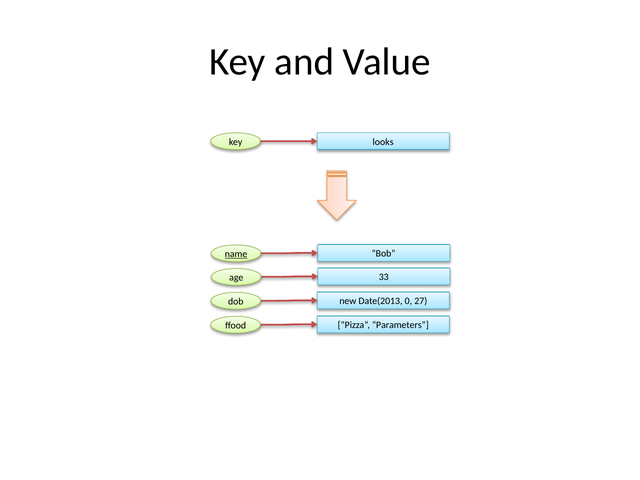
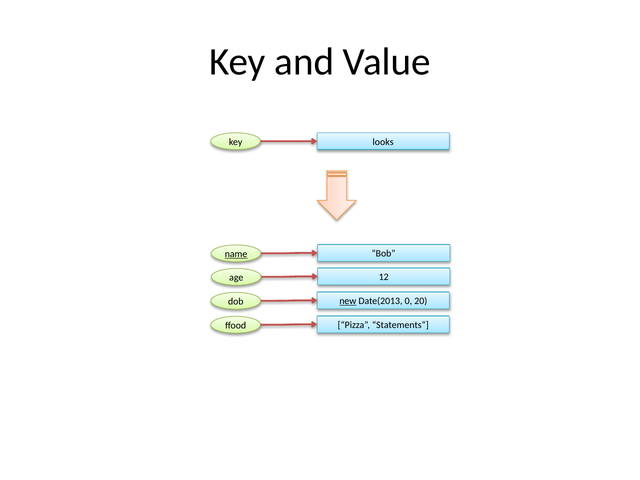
33: 33 -> 12
new underline: none -> present
27: 27 -> 20
Parameters: Parameters -> Statements
